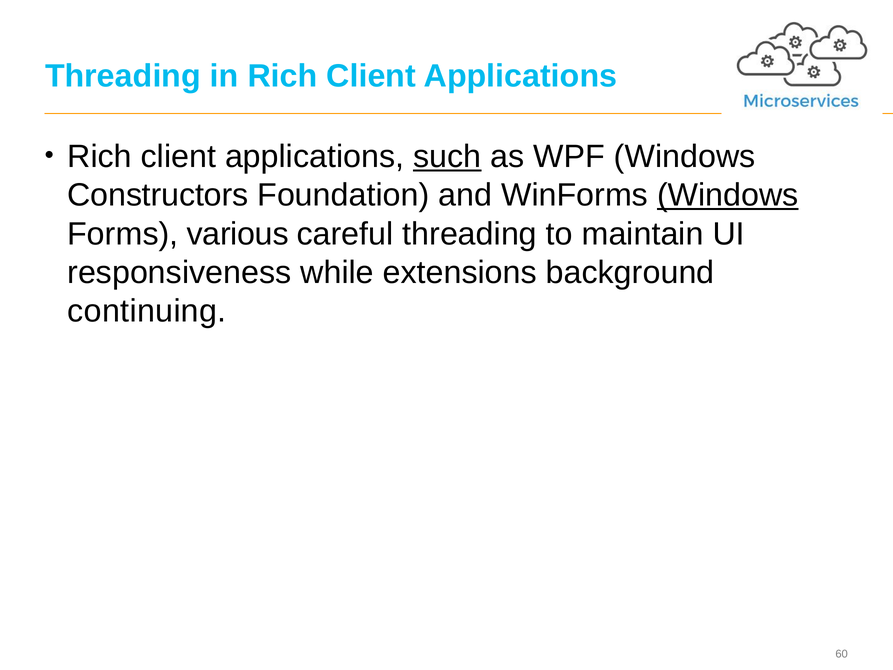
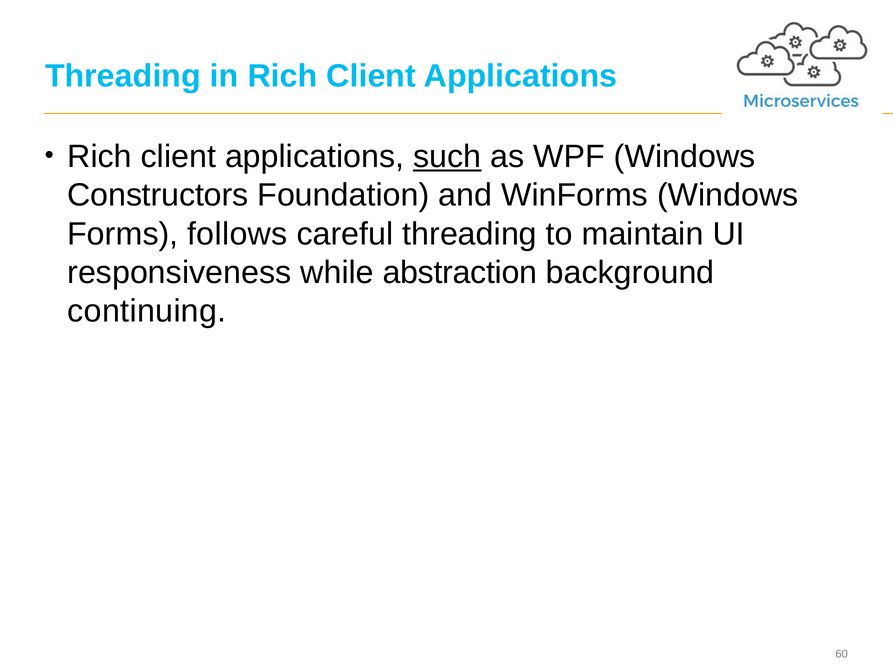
Windows at (728, 195) underline: present -> none
various: various -> follows
extensions: extensions -> abstraction
